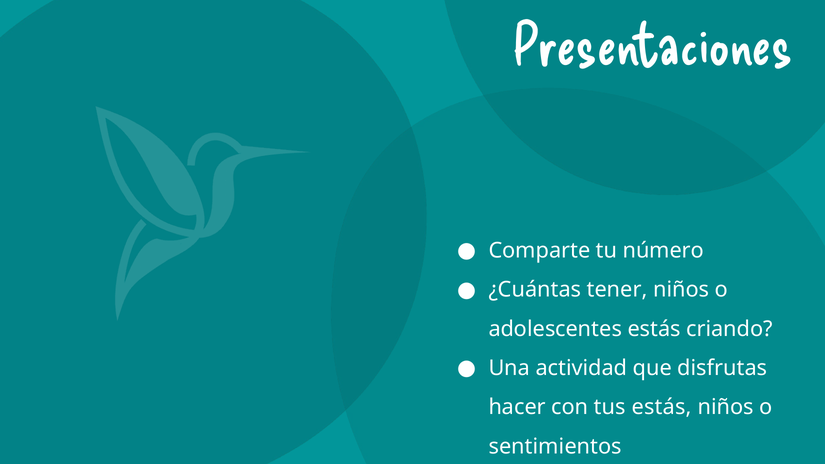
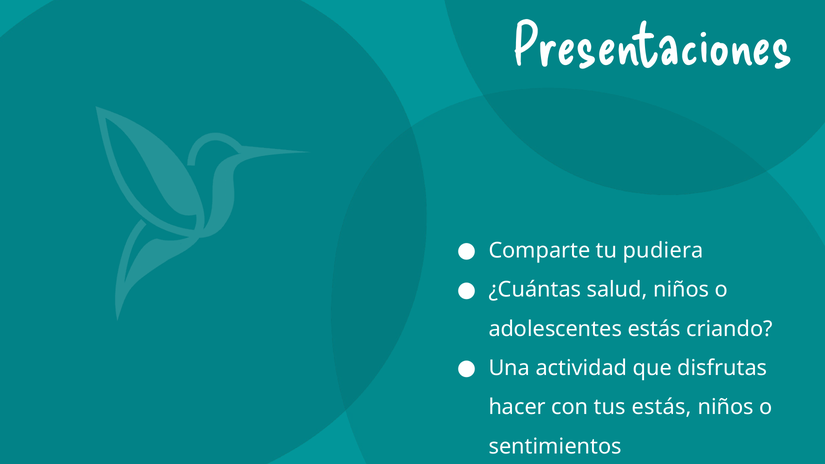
número: número -> pudiera
tener: tener -> salud
